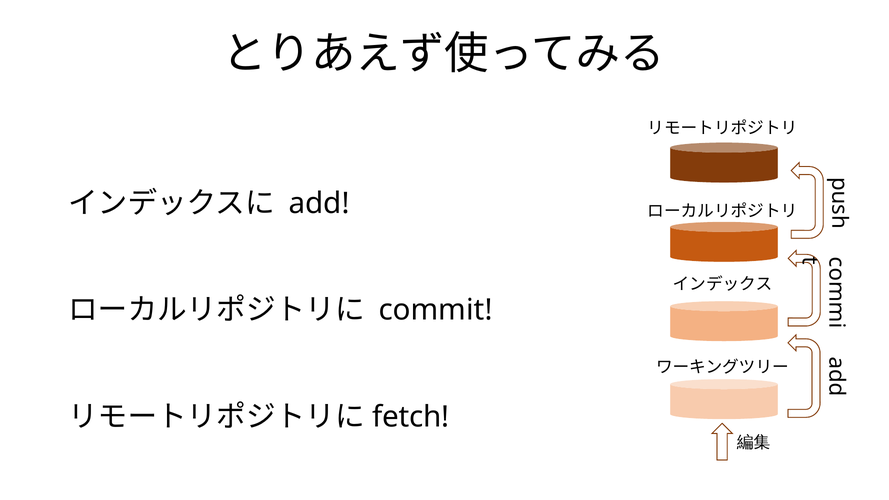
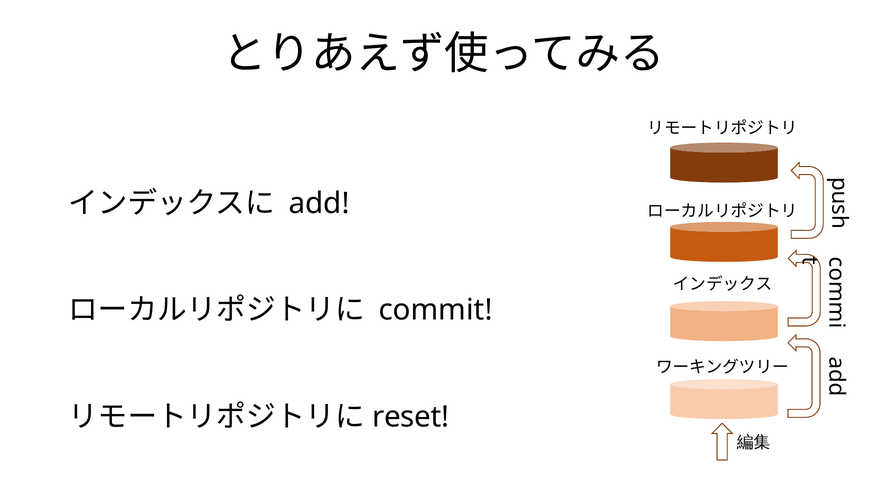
fetch: fetch -> reset
